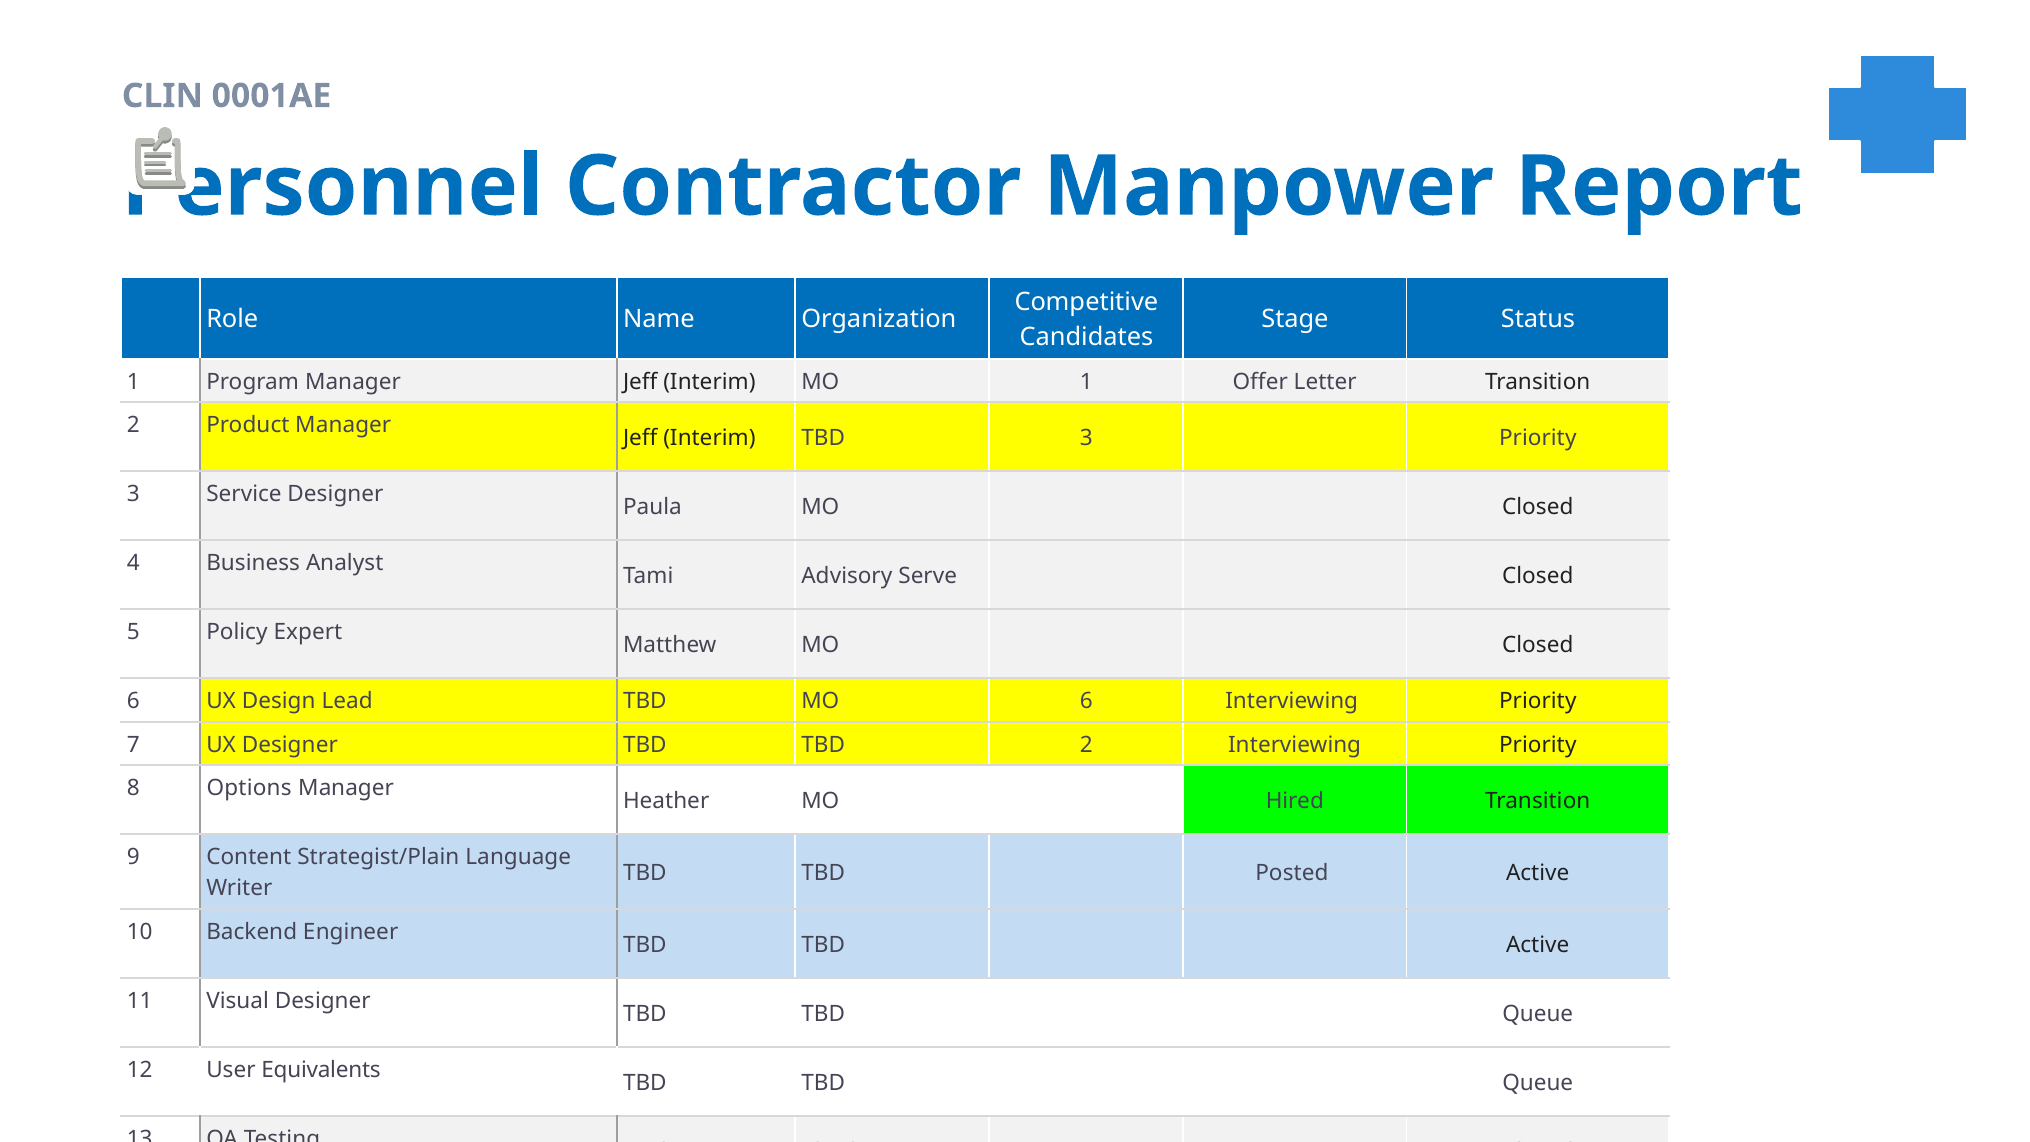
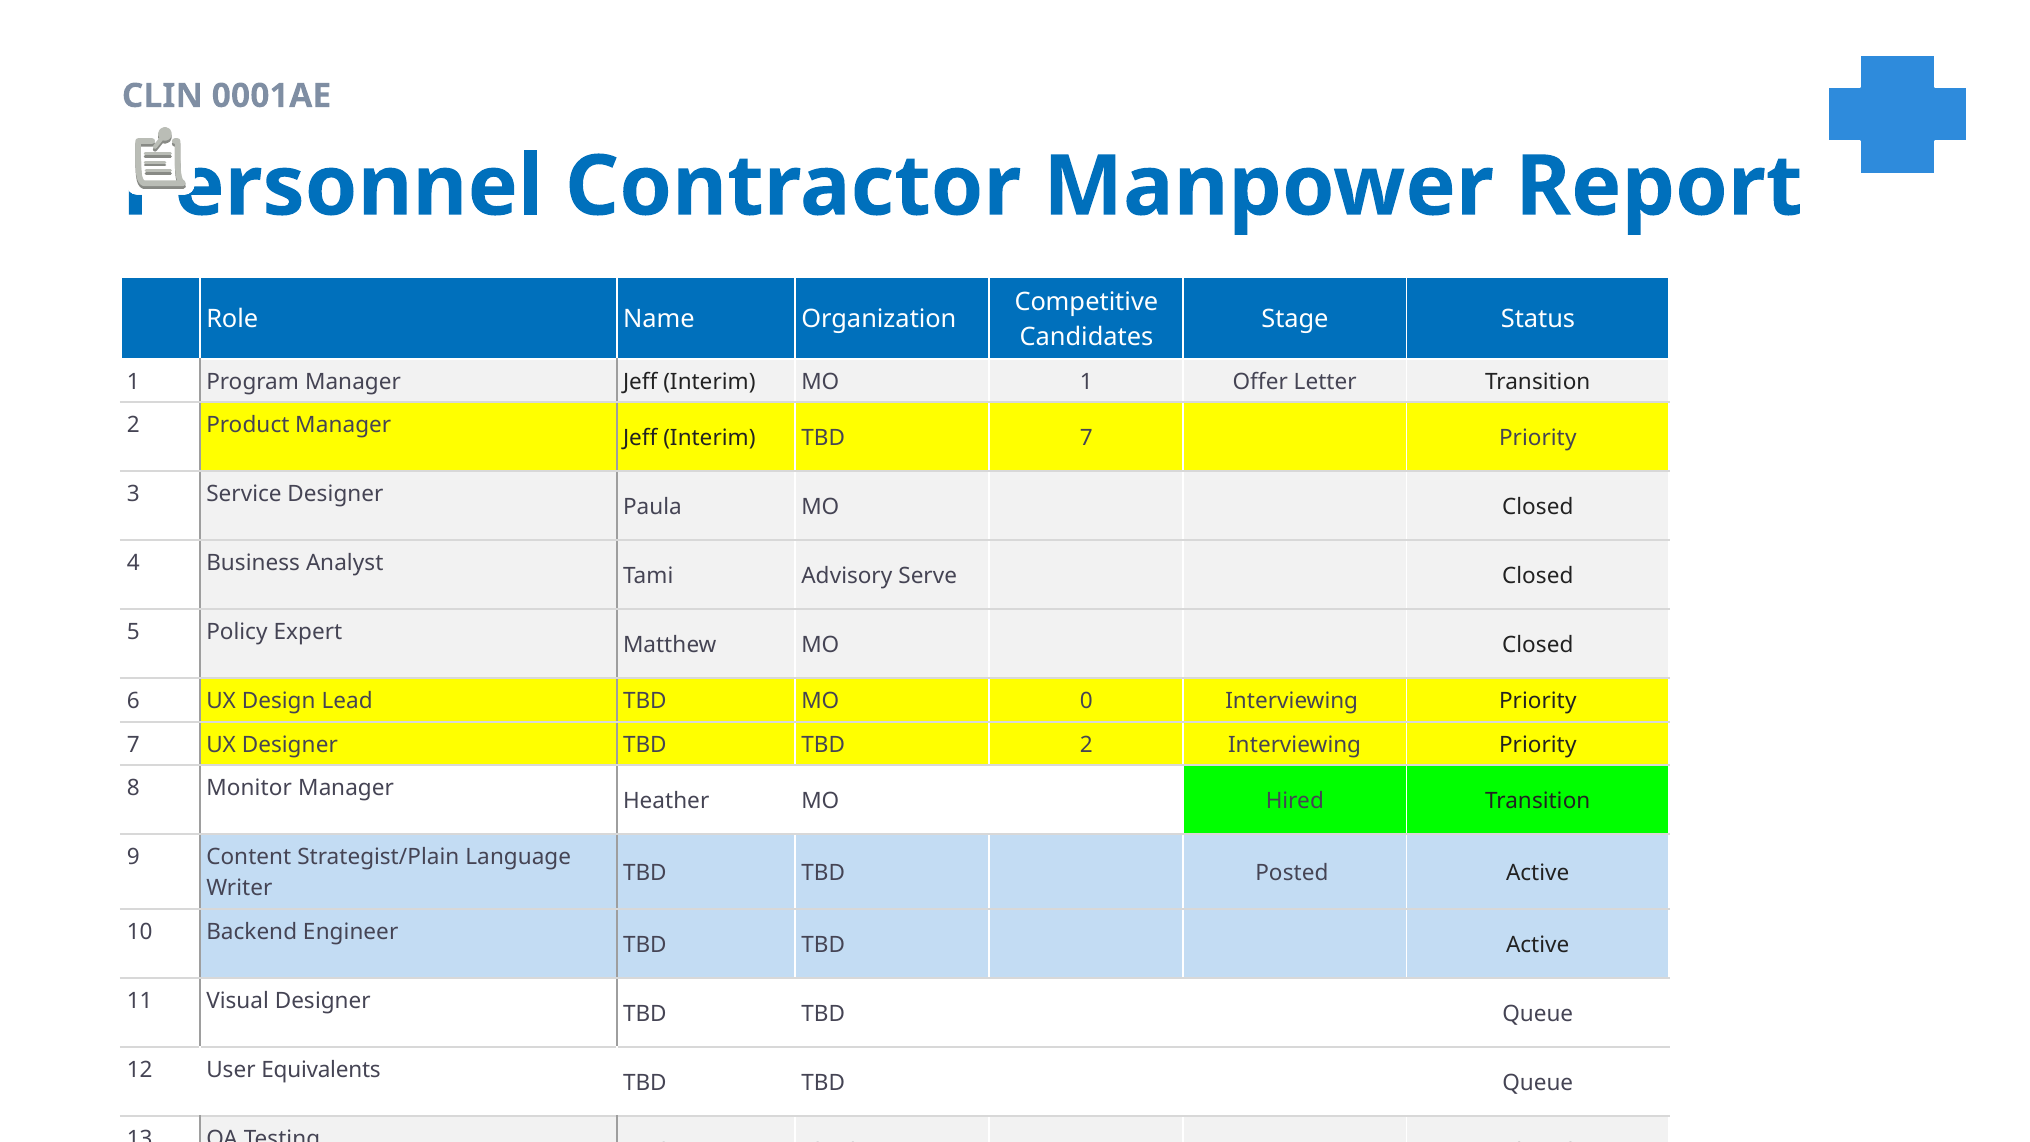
TBD 3: 3 -> 7
MO 6: 6 -> 0
Options: Options -> Monitor
